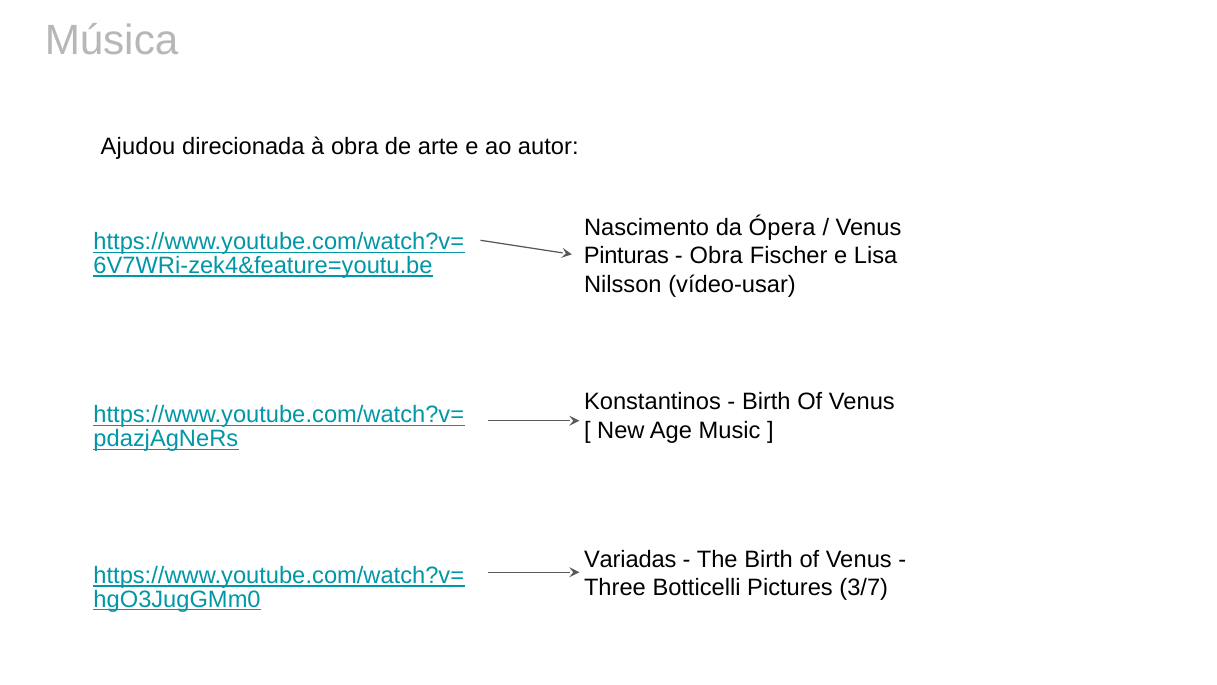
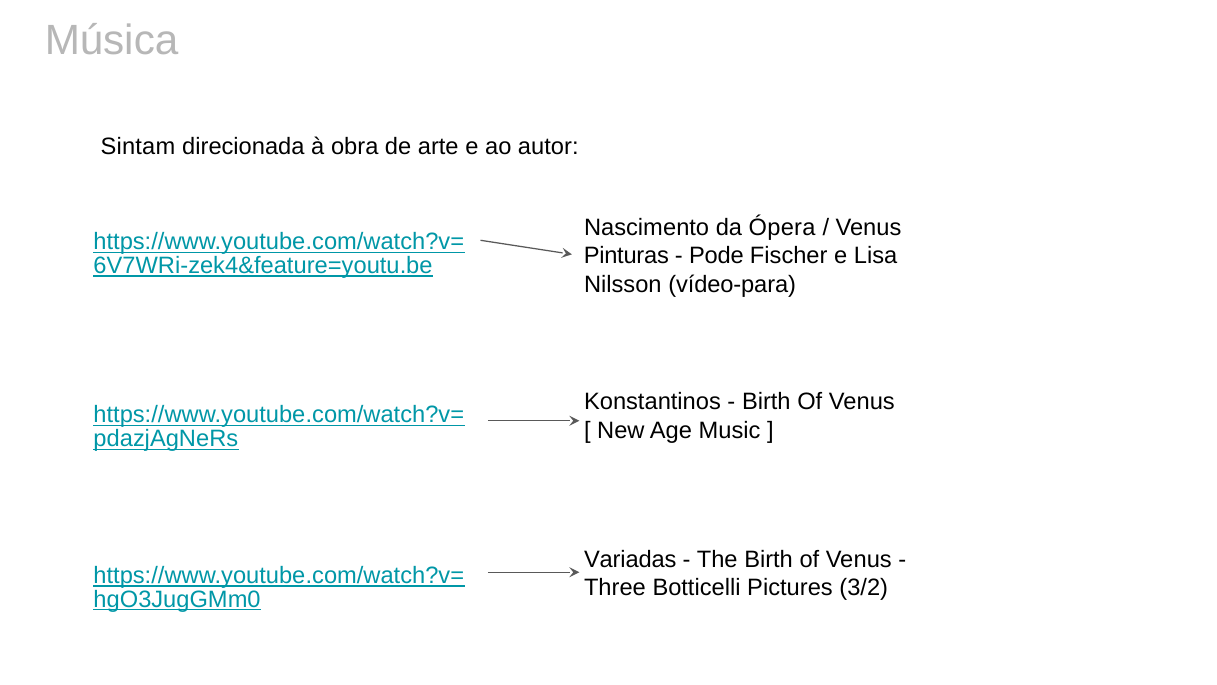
Ajudou: Ajudou -> Sintam
Obra at (716, 256): Obra -> Pode
vídeo-usar: vídeo-usar -> vídeo-para
3/7: 3/7 -> 3/2
